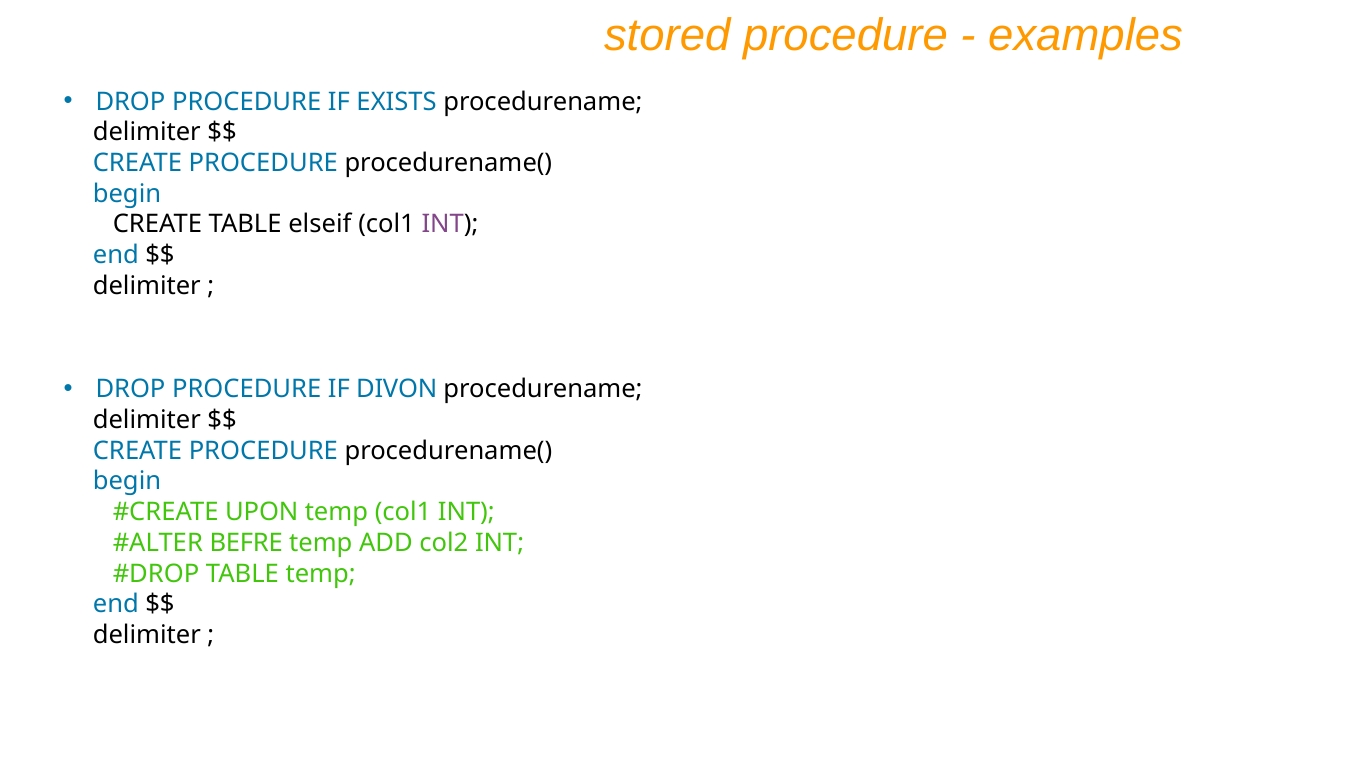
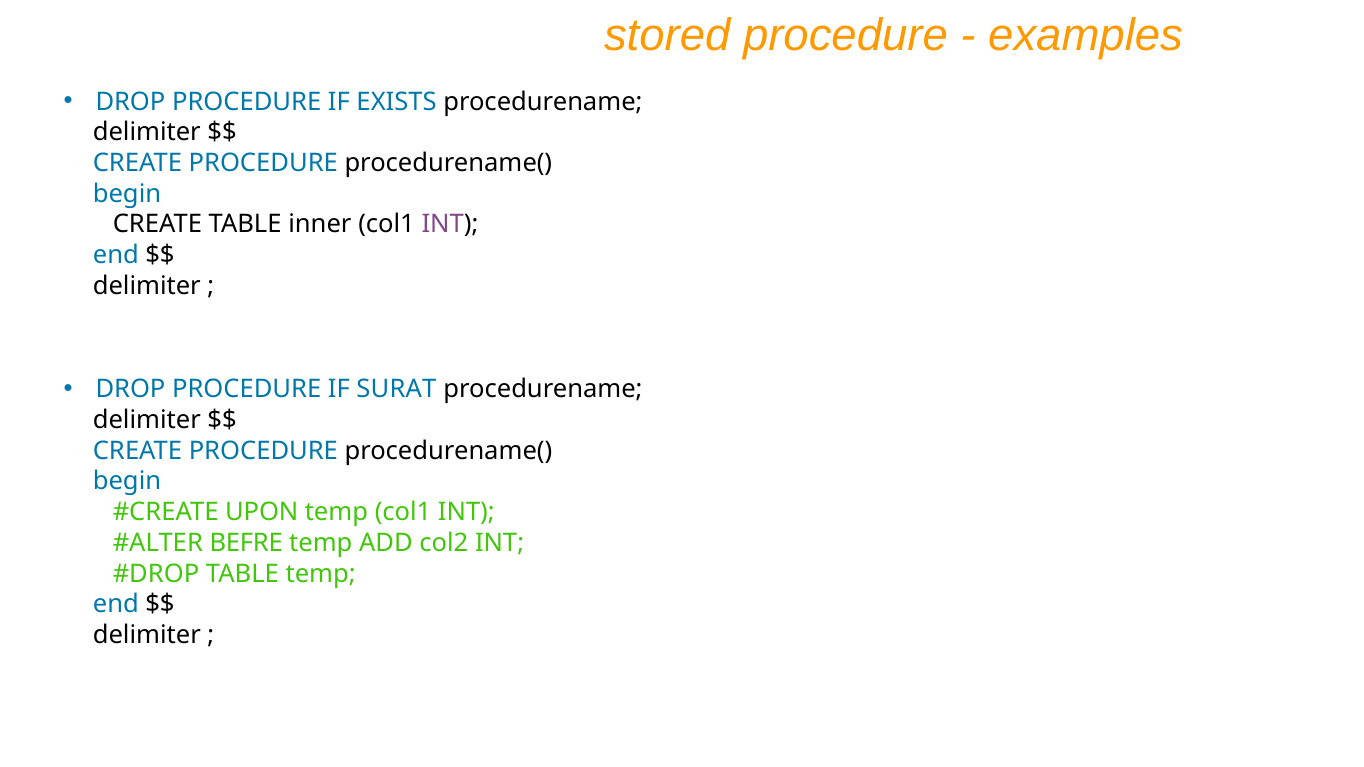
elseif: elseif -> inner
DIVON: DIVON -> SURAT
